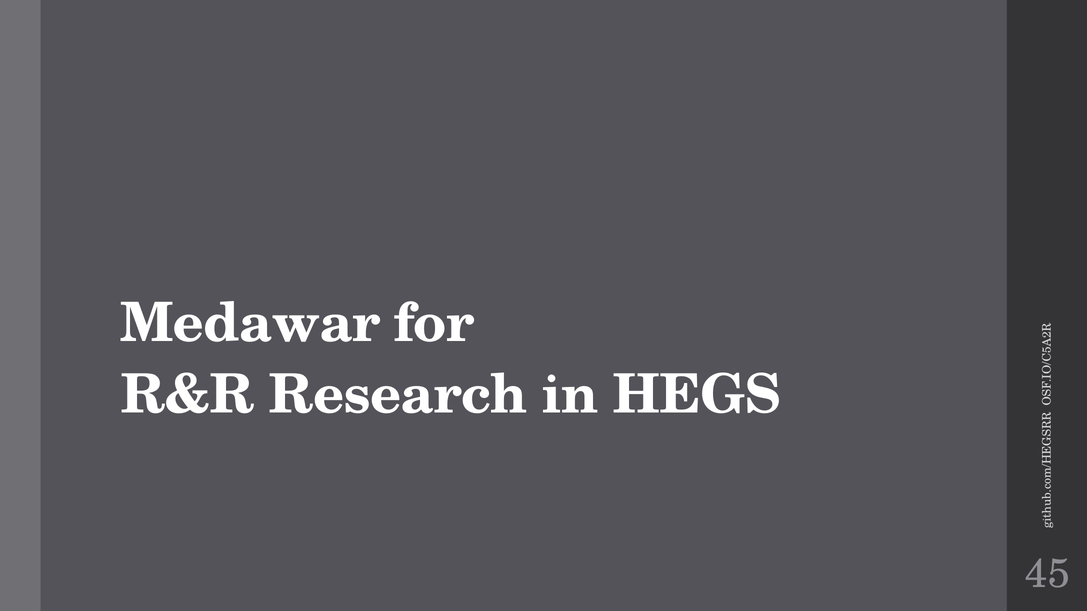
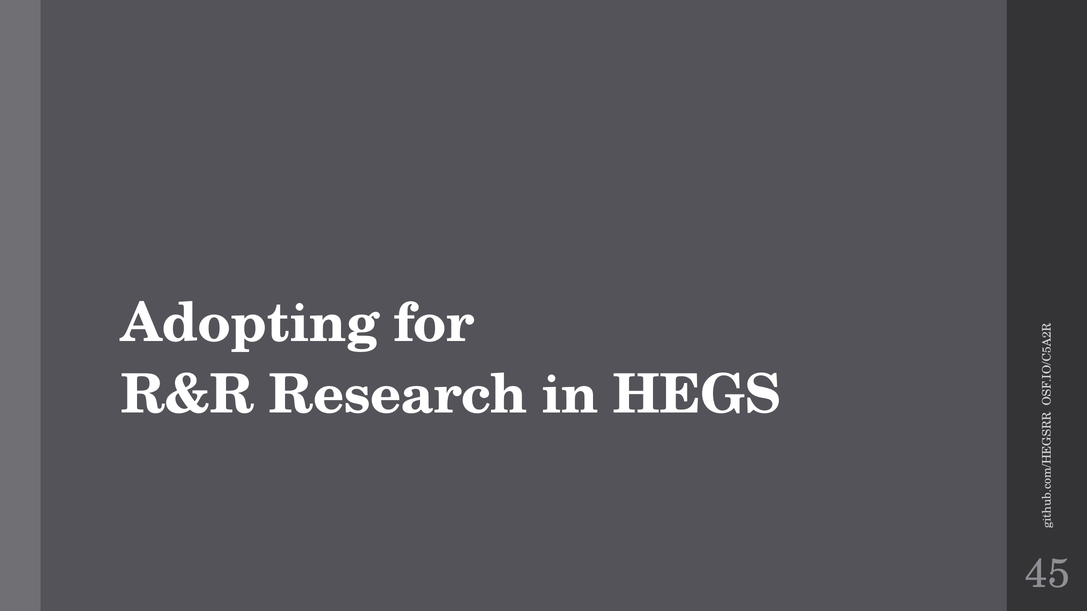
Medawar: Medawar -> Adopting
